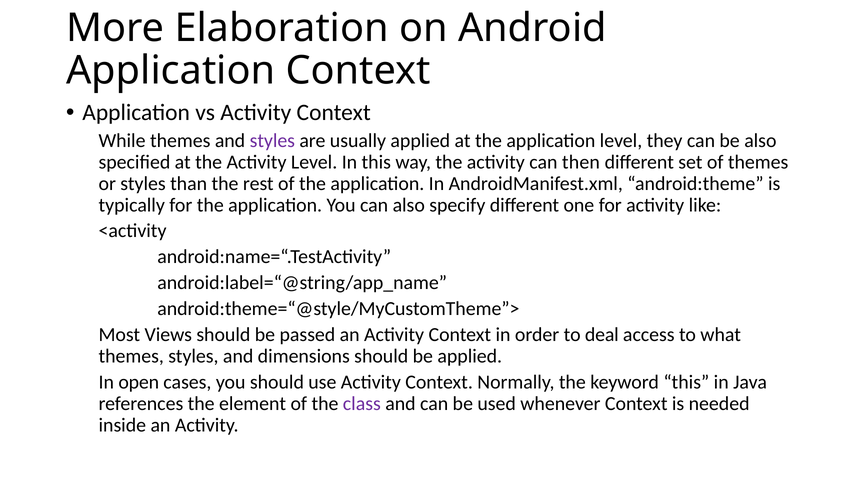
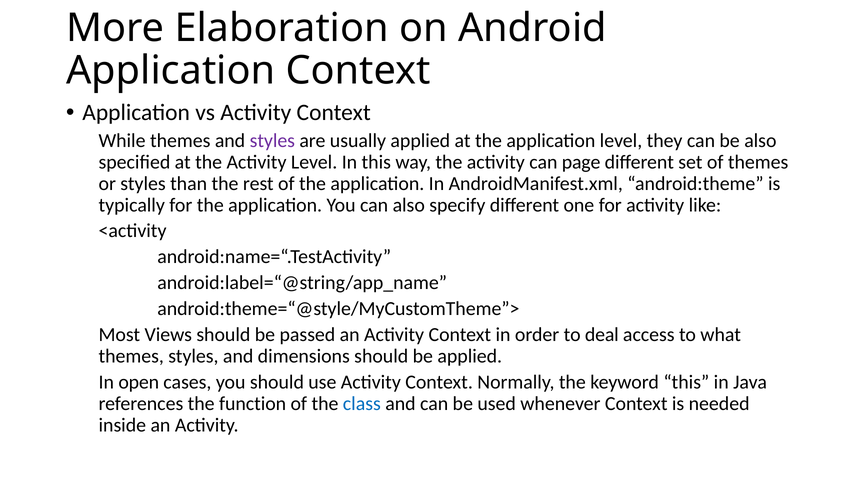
then: then -> page
element: element -> function
class colour: purple -> blue
